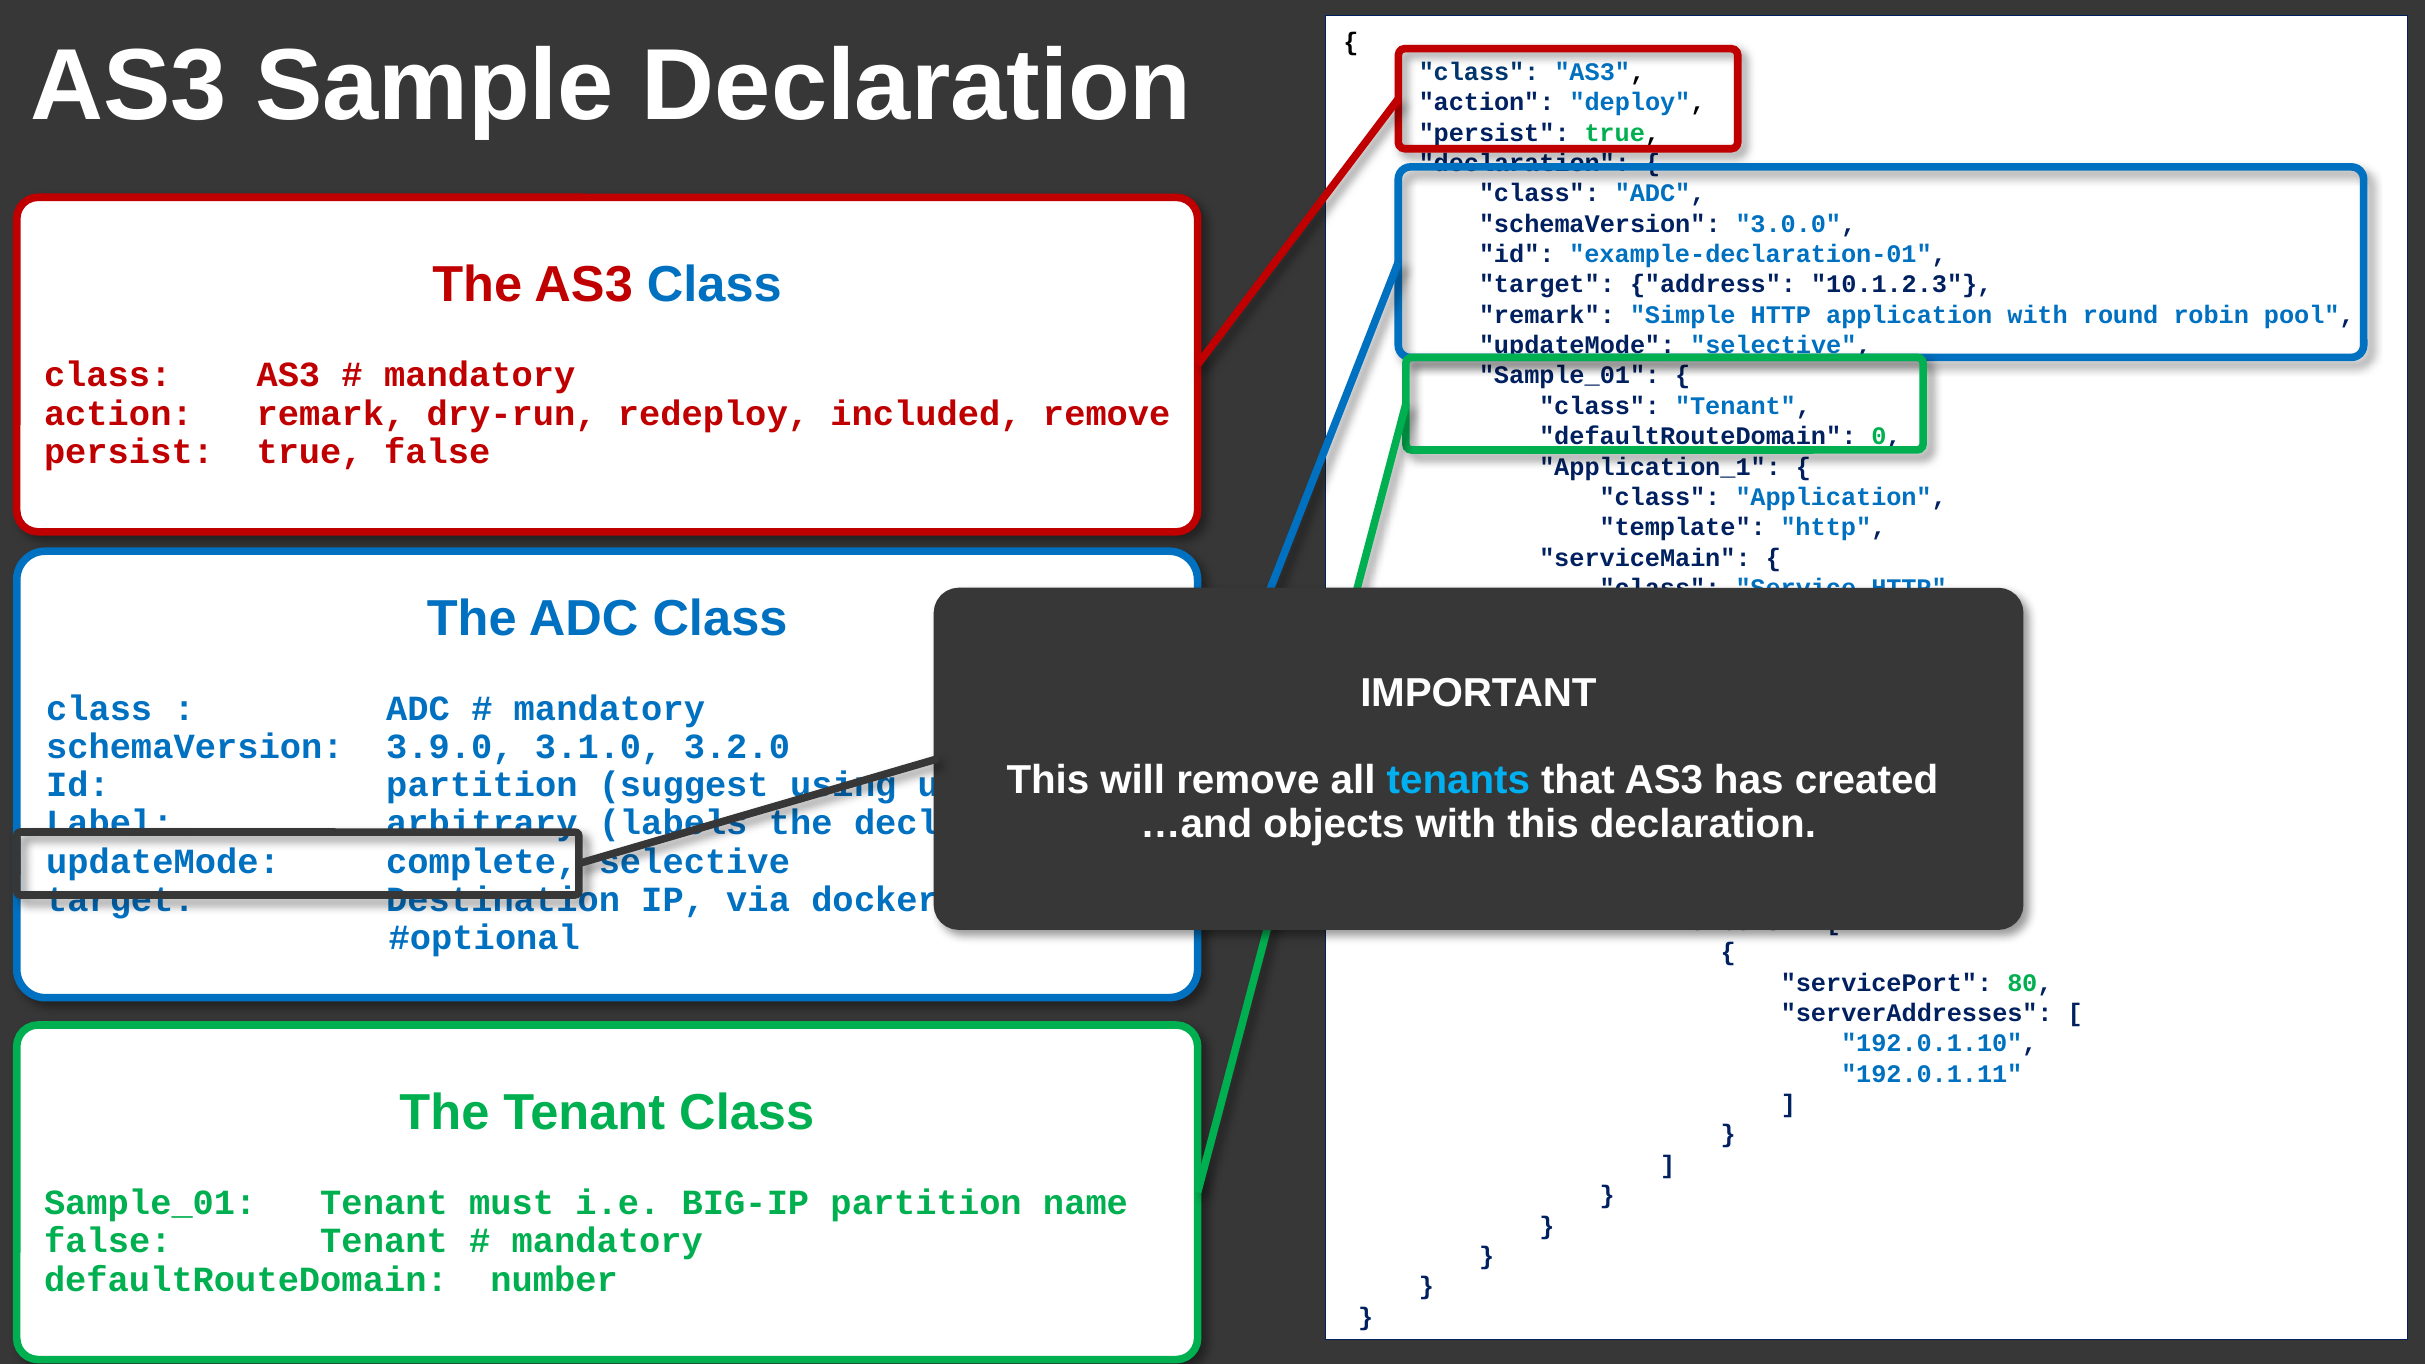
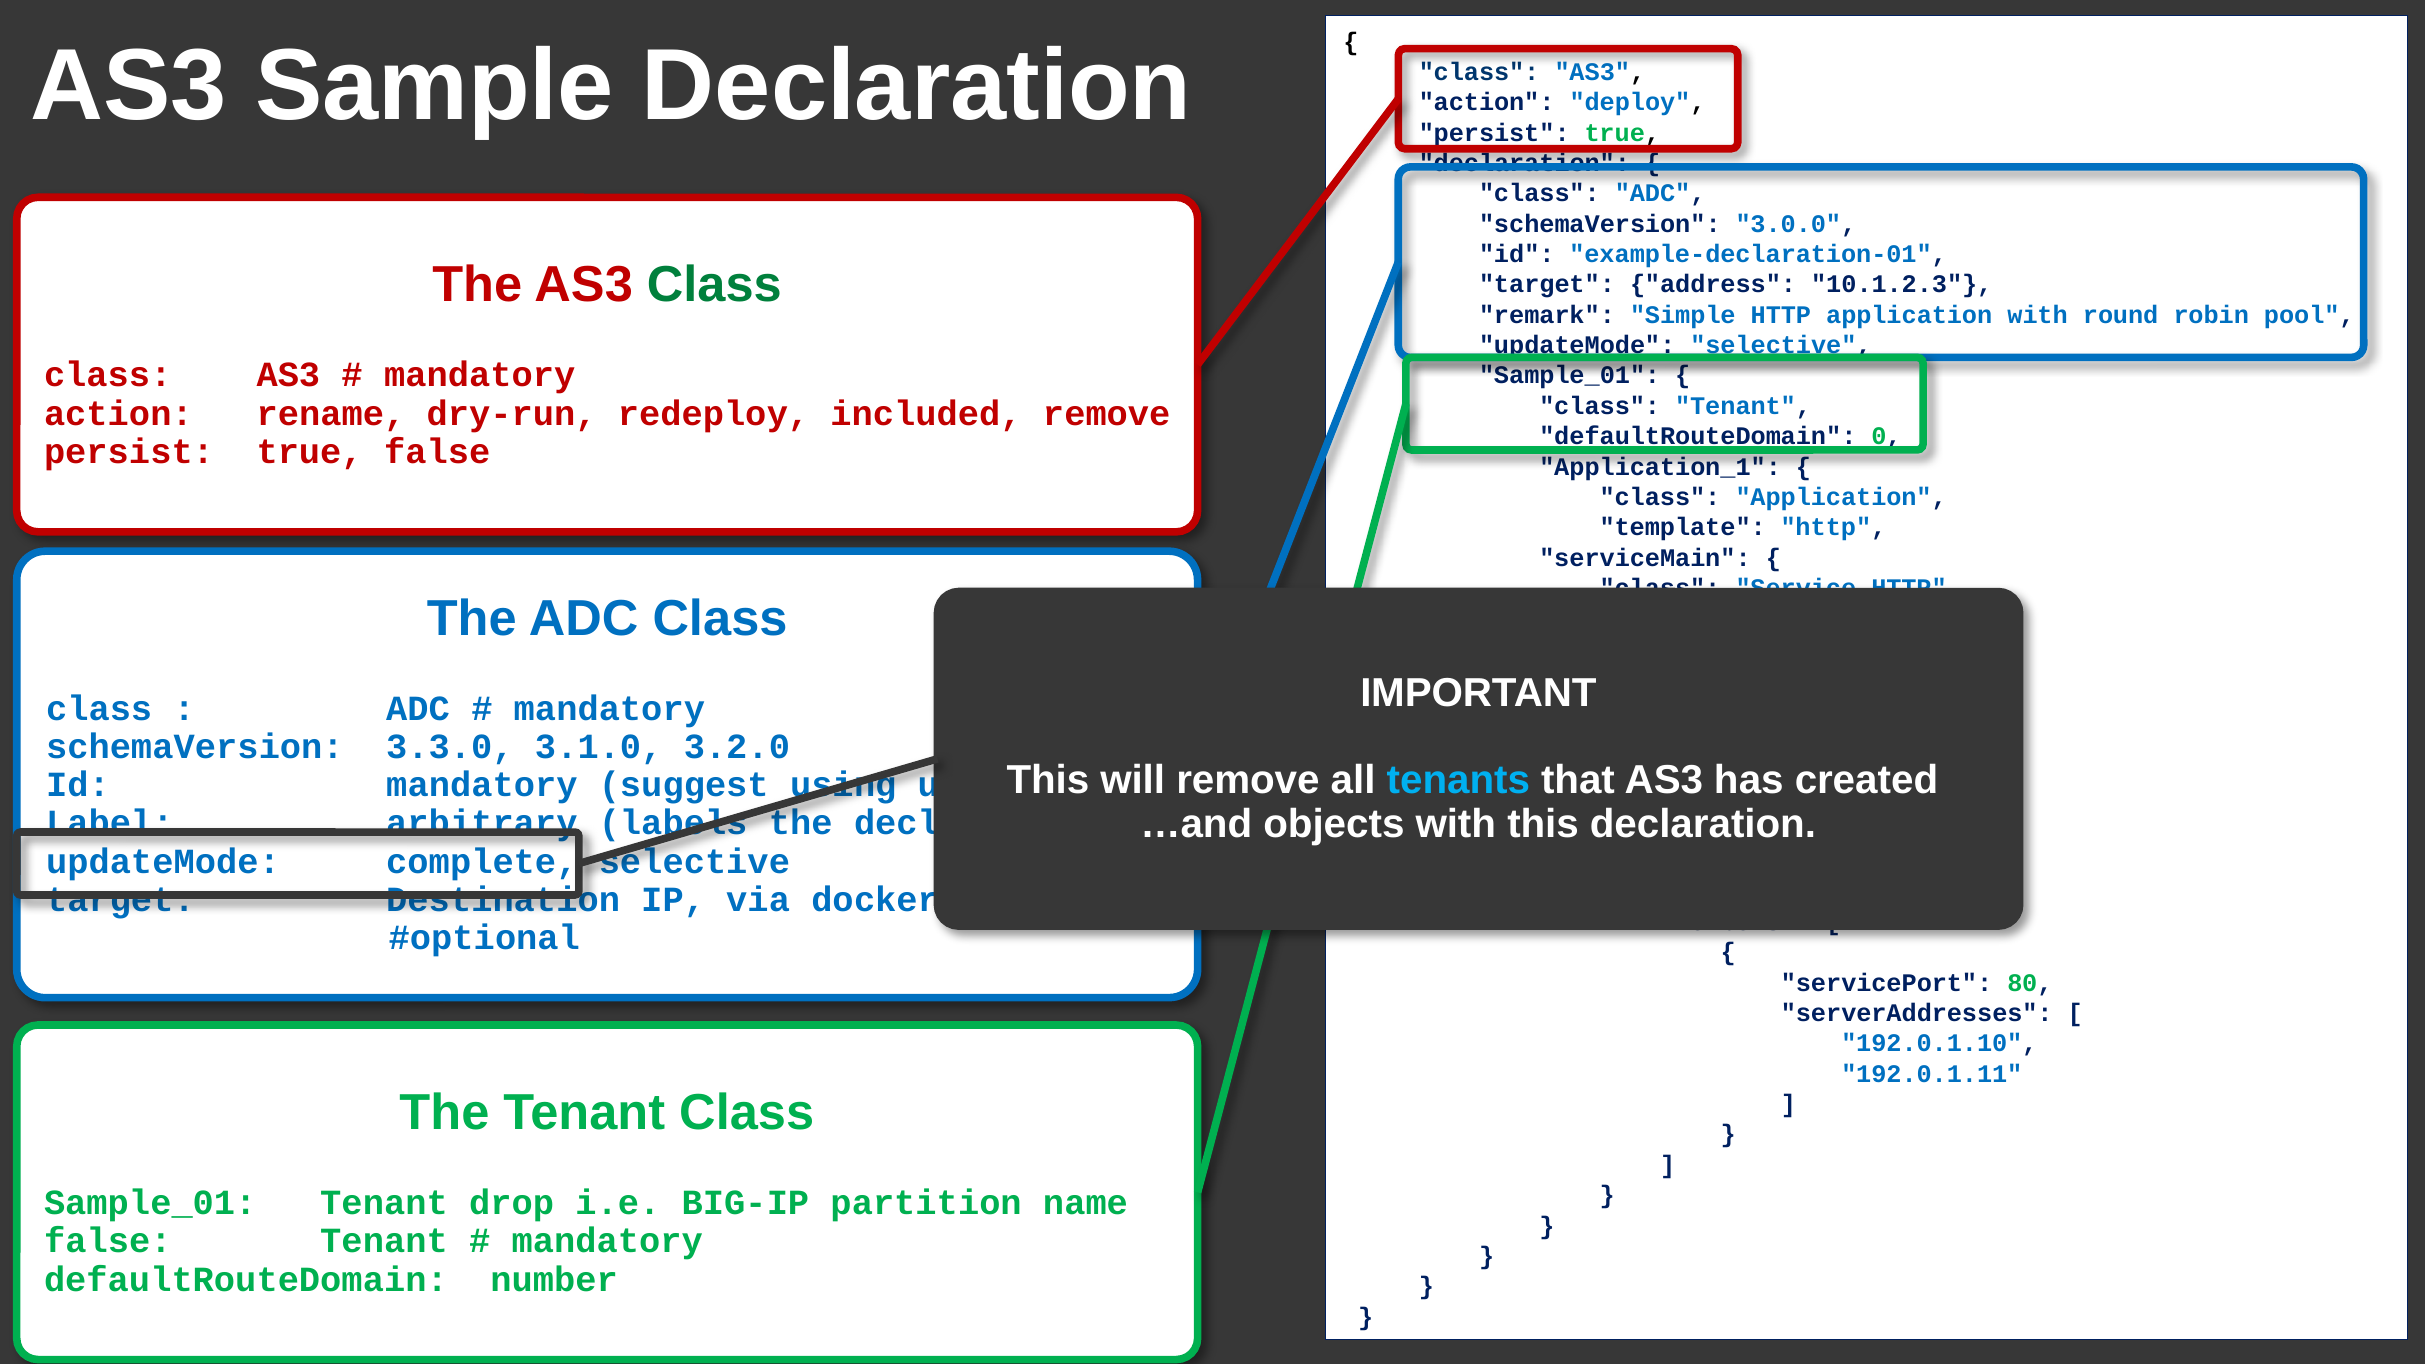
Class at (714, 285) colour: blue -> green
action remark: remark -> rename
3.9.0: 3.9.0 -> 3.3.0
Id partition: partition -> mandatory
must: must -> drop
